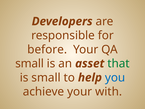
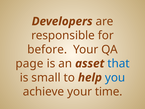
small at (30, 63): small -> page
that colour: green -> blue
with: with -> time
